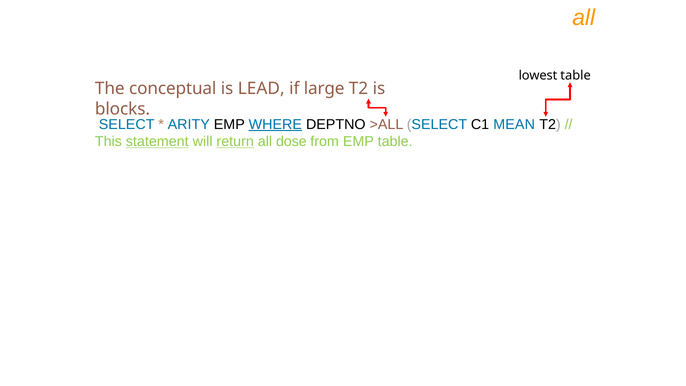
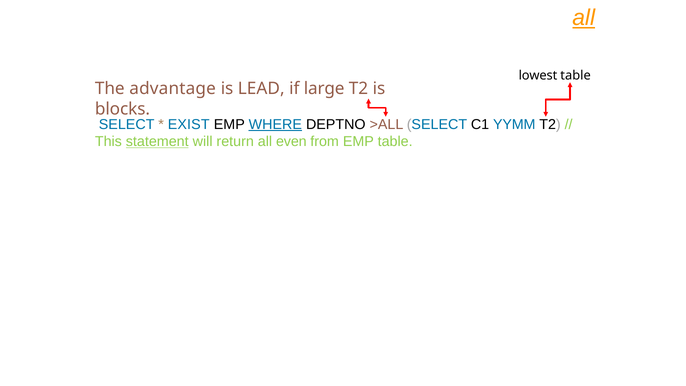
all at (584, 18) underline: none -> present
conceptual: conceptual -> advantage
ARITY: ARITY -> EXIST
MEAN: MEAN -> YYMM
return underline: present -> none
dose: dose -> even
